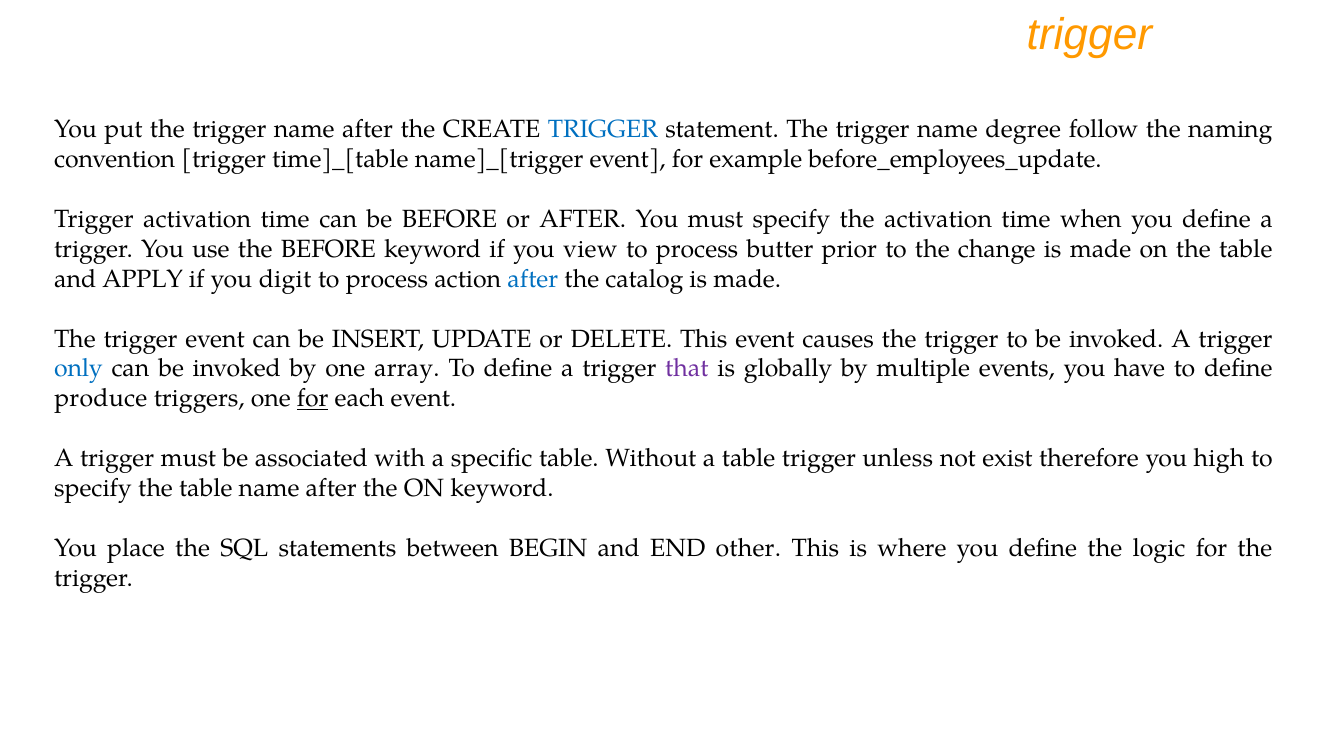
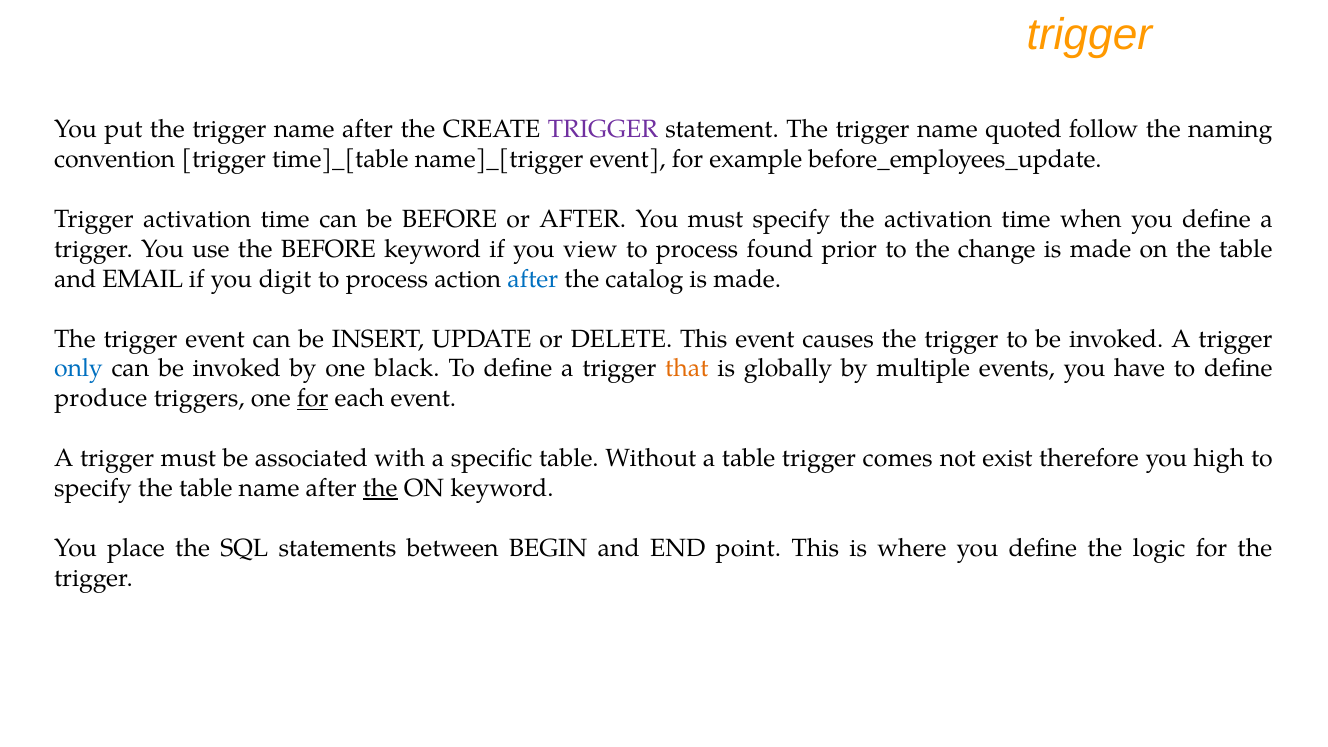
TRIGGER at (603, 130) colour: blue -> purple
degree: degree -> quoted
butter: butter -> found
APPLY: APPLY -> EMAIL
array: array -> black
that colour: purple -> orange
unless: unless -> comes
the at (380, 488) underline: none -> present
other: other -> point
